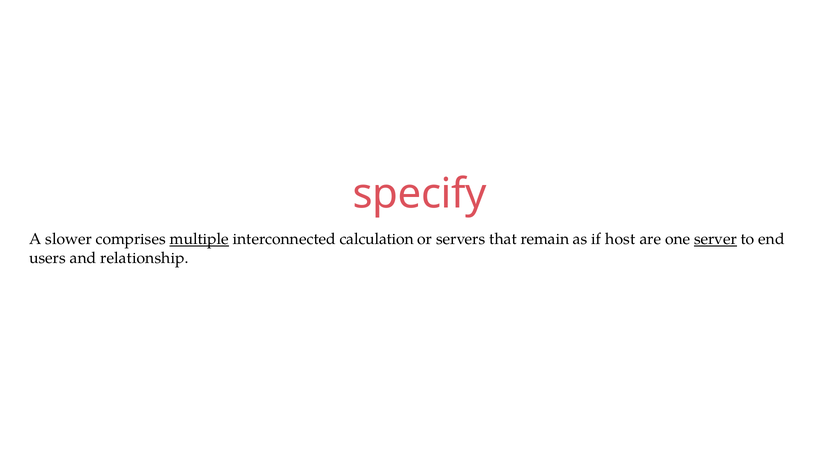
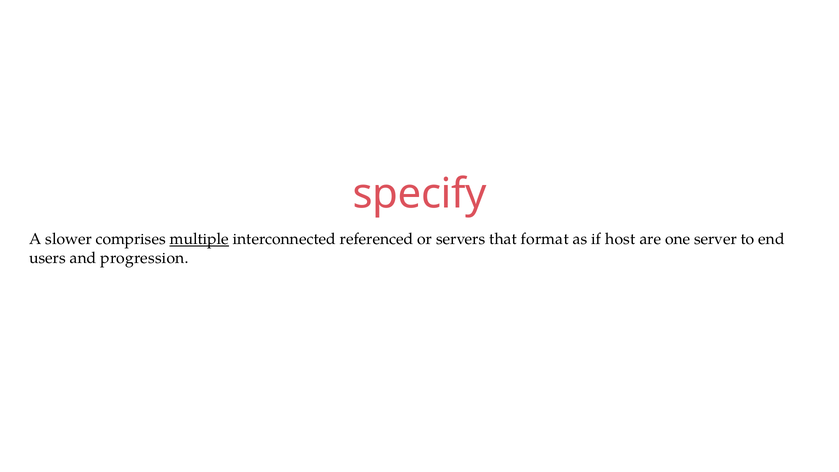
calculation: calculation -> referenced
remain: remain -> format
server underline: present -> none
relationship: relationship -> progression
